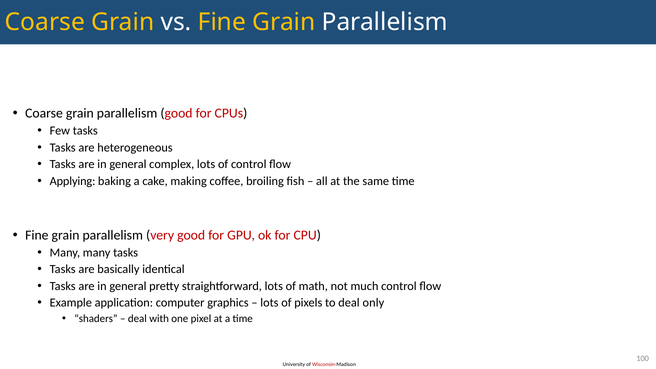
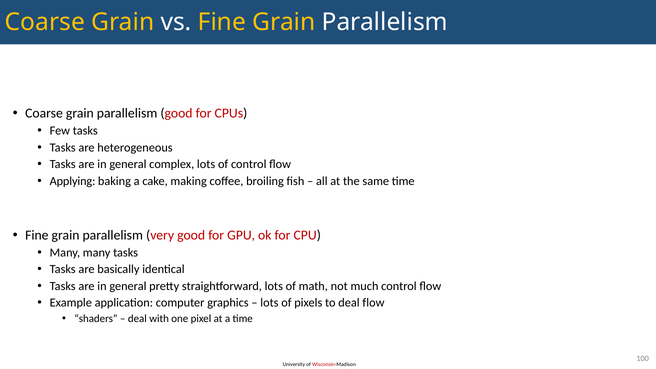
deal only: only -> flow
